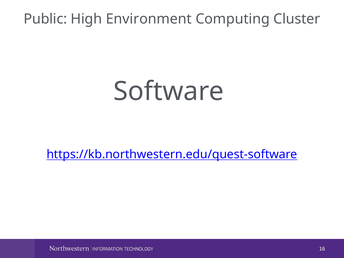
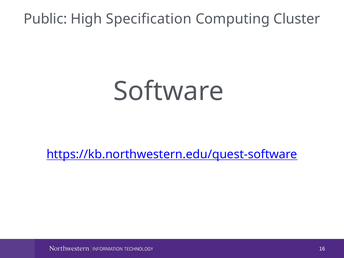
Environment: Environment -> Specification
